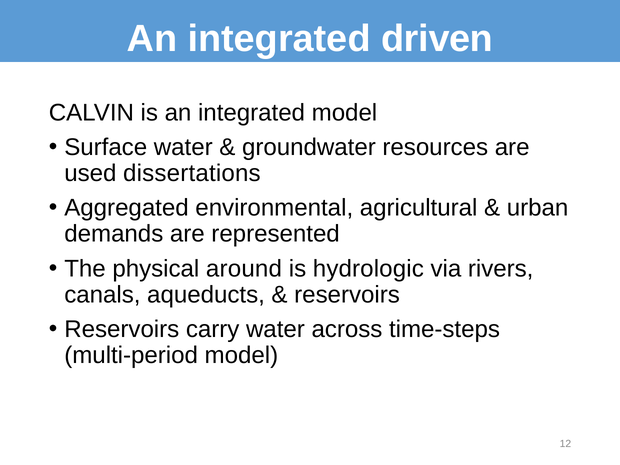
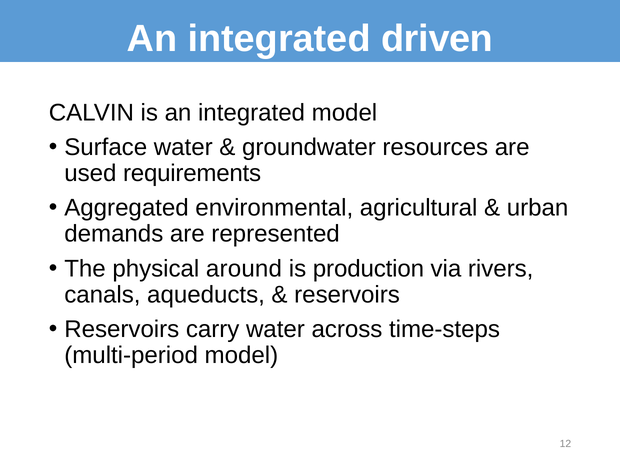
dissertations: dissertations -> requirements
hydrologic: hydrologic -> production
